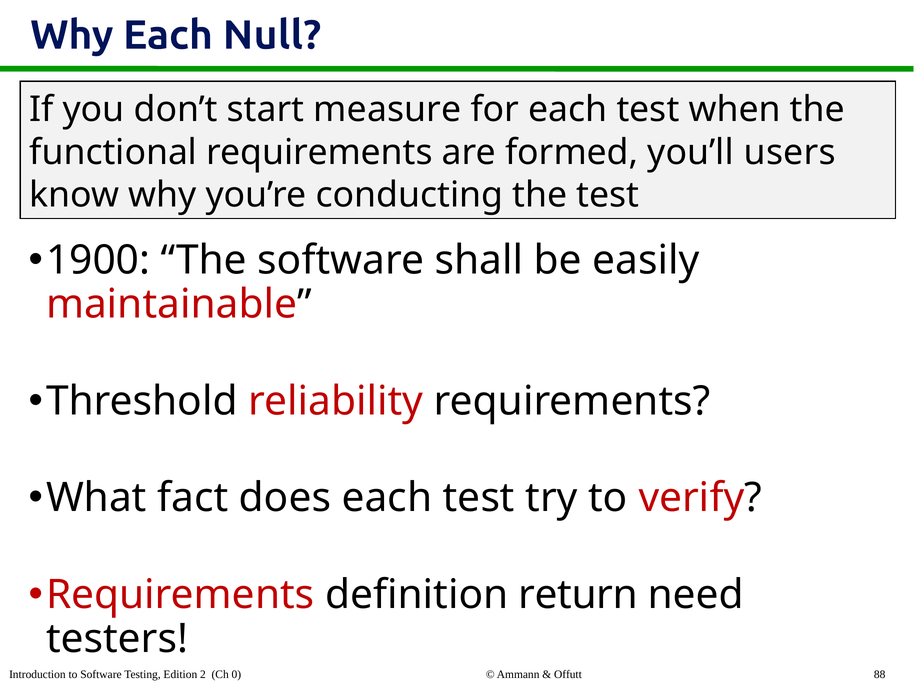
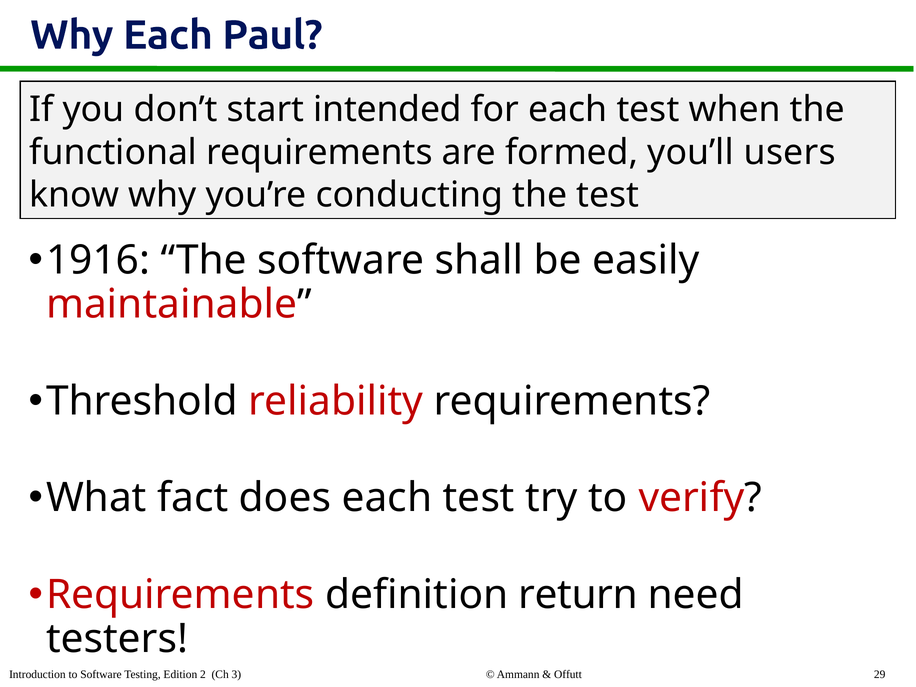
Null: Null -> Paul
measure: measure -> intended
1900: 1900 -> 1916
0: 0 -> 3
88: 88 -> 29
